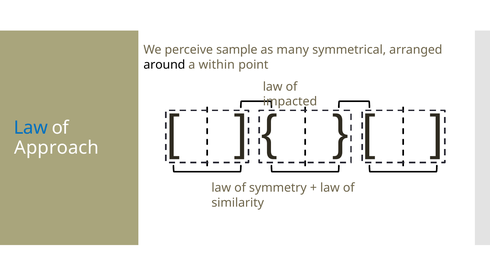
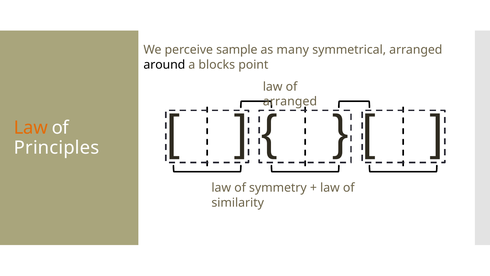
within: within -> blocks
impacted at (290, 101): impacted -> arranged
Law at (31, 128) colour: blue -> orange
Approach: Approach -> Principles
